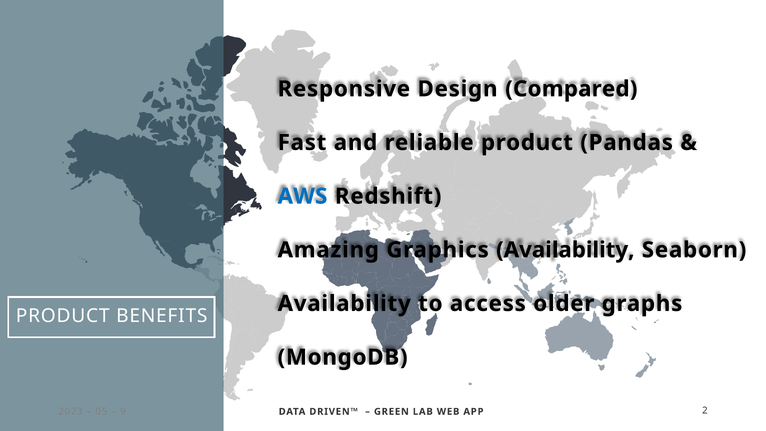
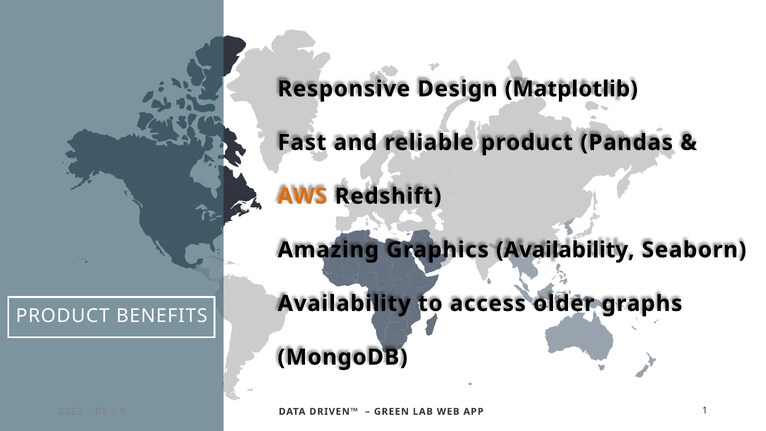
Compared: Compared -> Matplotlib
AWS colour: blue -> orange
2: 2 -> 1
